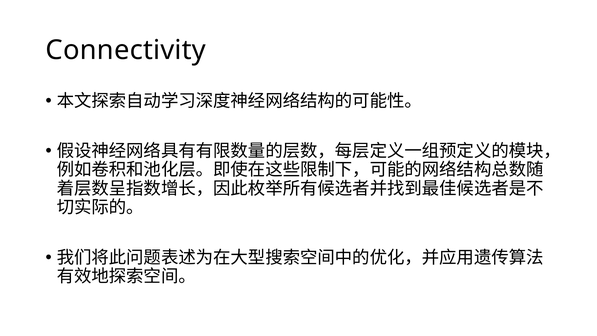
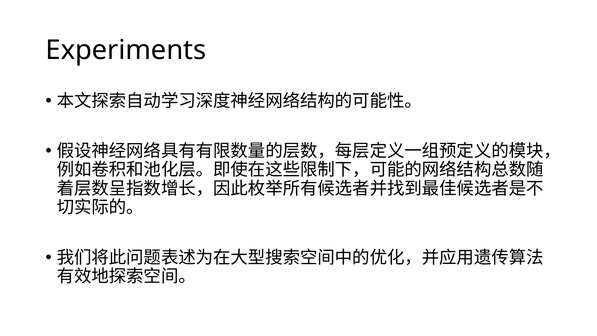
Connectivity: Connectivity -> Experiments
